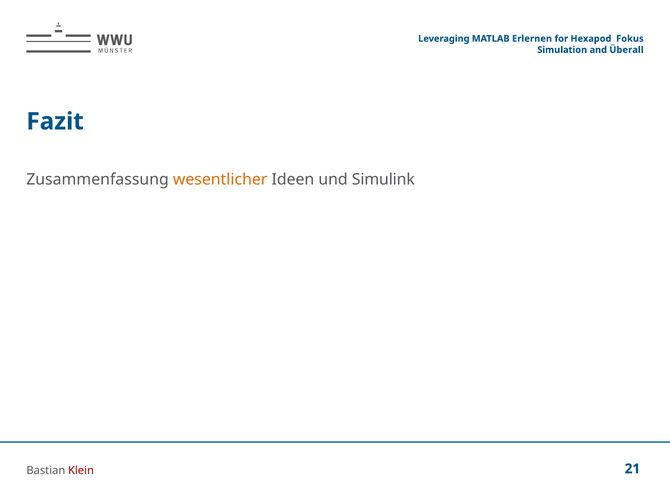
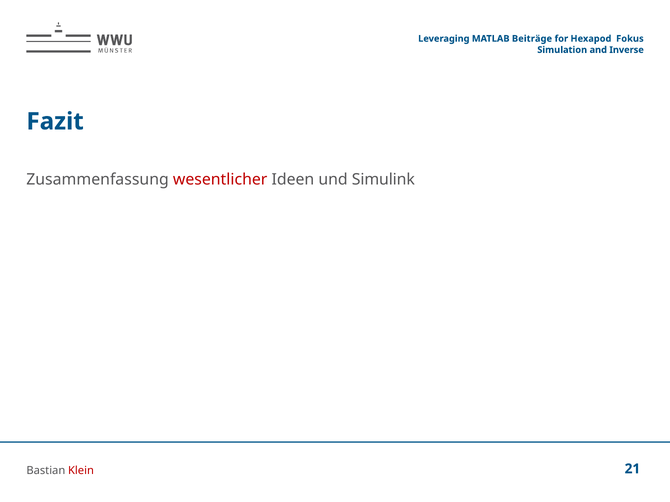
Erlernen: Erlernen -> Beiträge
Überall: Überall -> Inverse
wesentlicher colour: orange -> red
